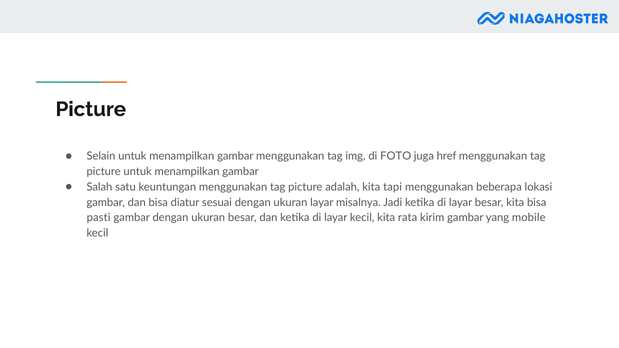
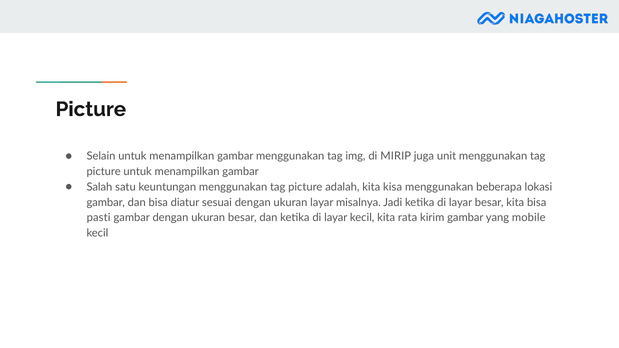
FOTO: FOTO -> MIRIP
href: href -> unit
tapi: tapi -> kisa
